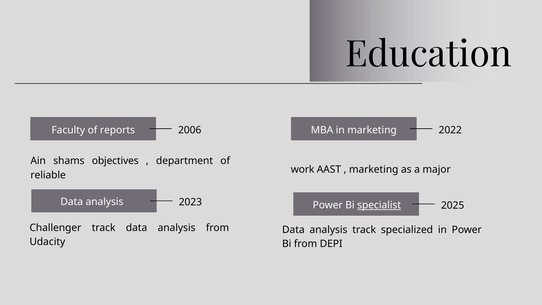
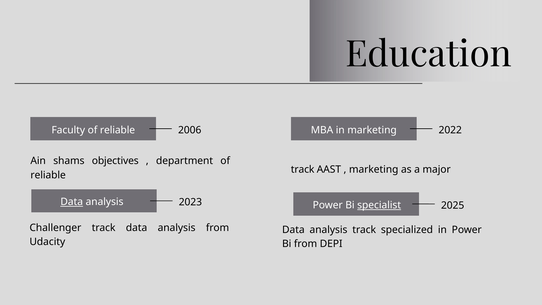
Faculty of reports: reports -> reliable
work at (303, 169): work -> track
Data at (72, 202) underline: none -> present
